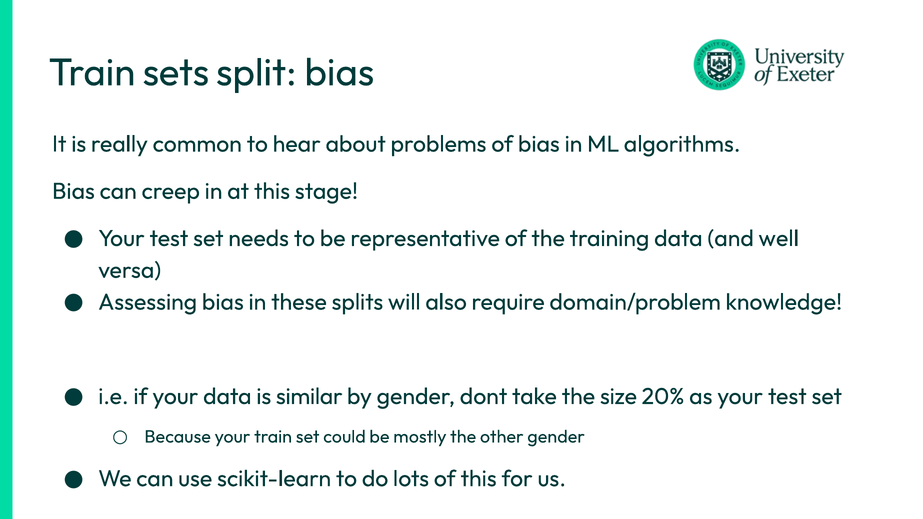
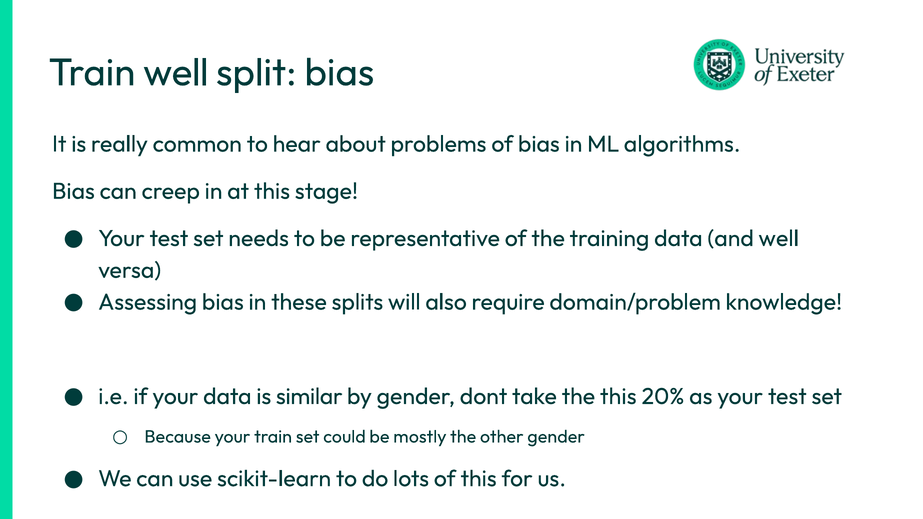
Train sets: sets -> well
the size: size -> this
